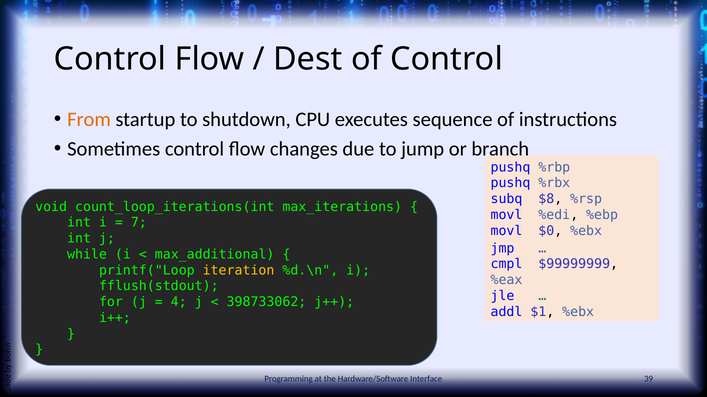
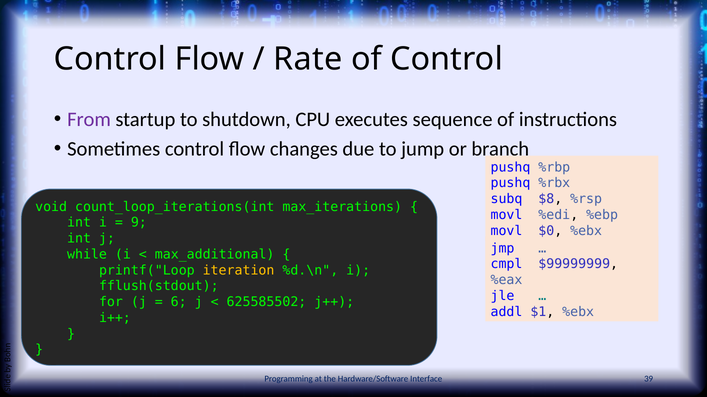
Dest: Dest -> Rate
From colour: orange -> purple
7: 7 -> 9
4: 4 -> 6
398733062: 398733062 -> 625585502
